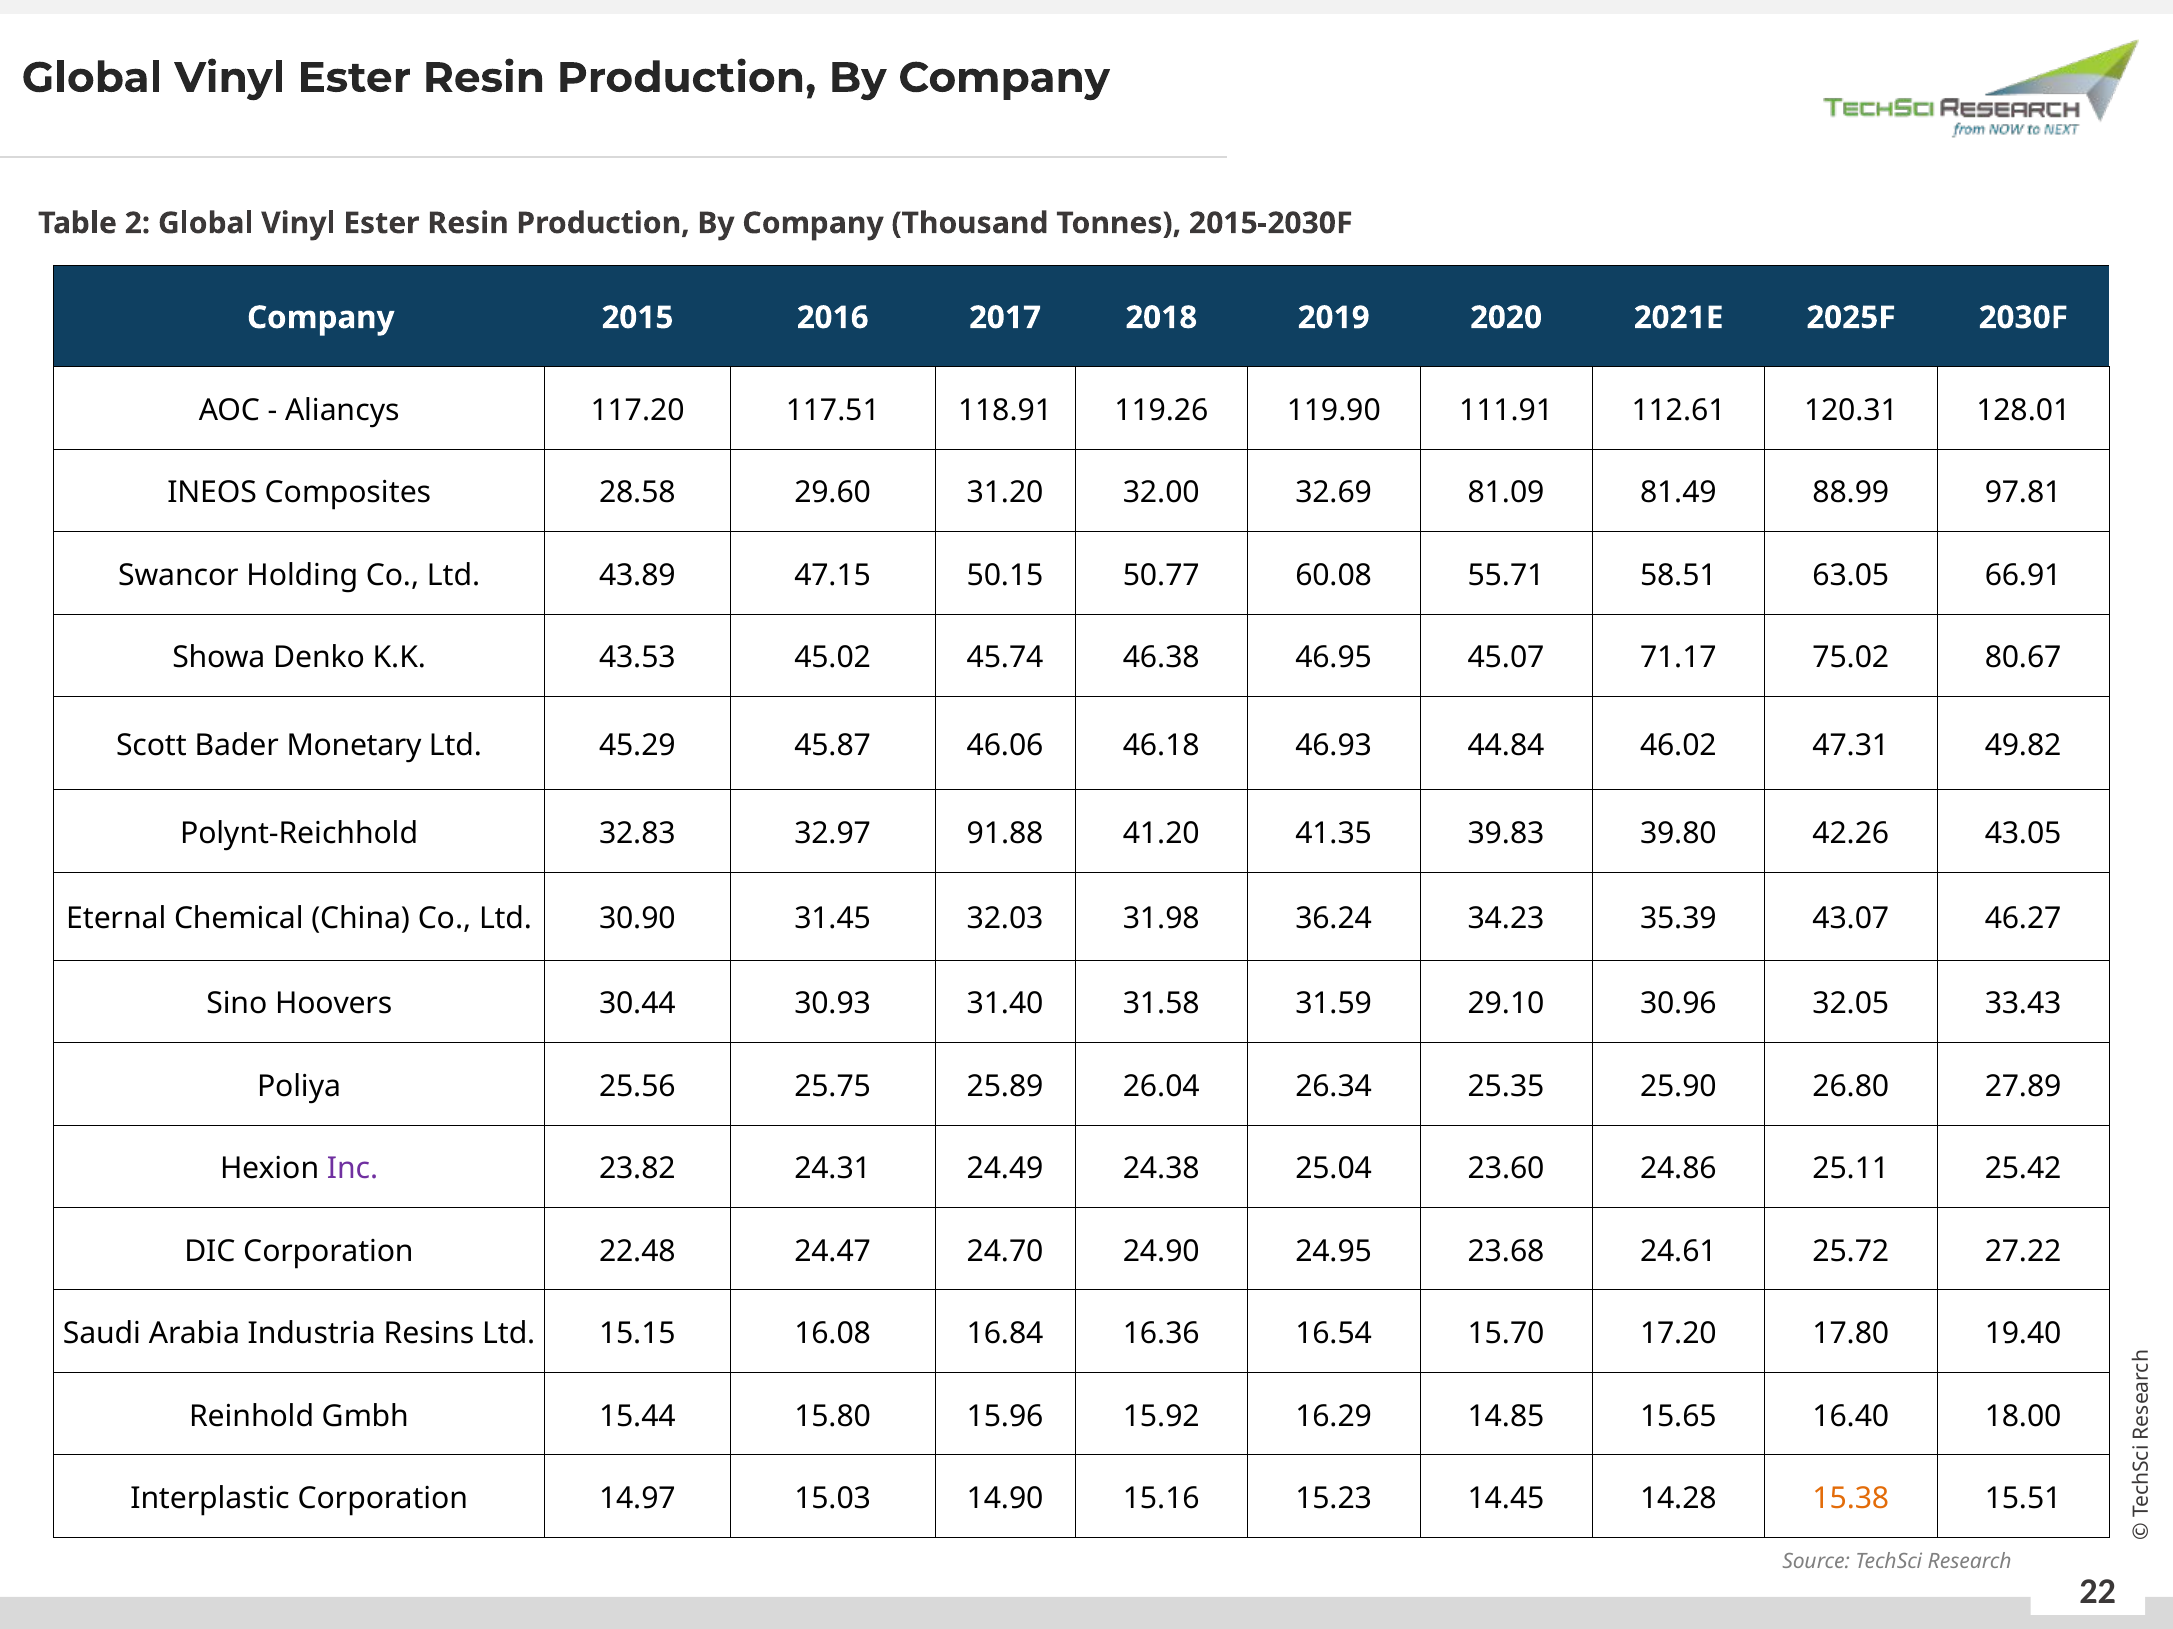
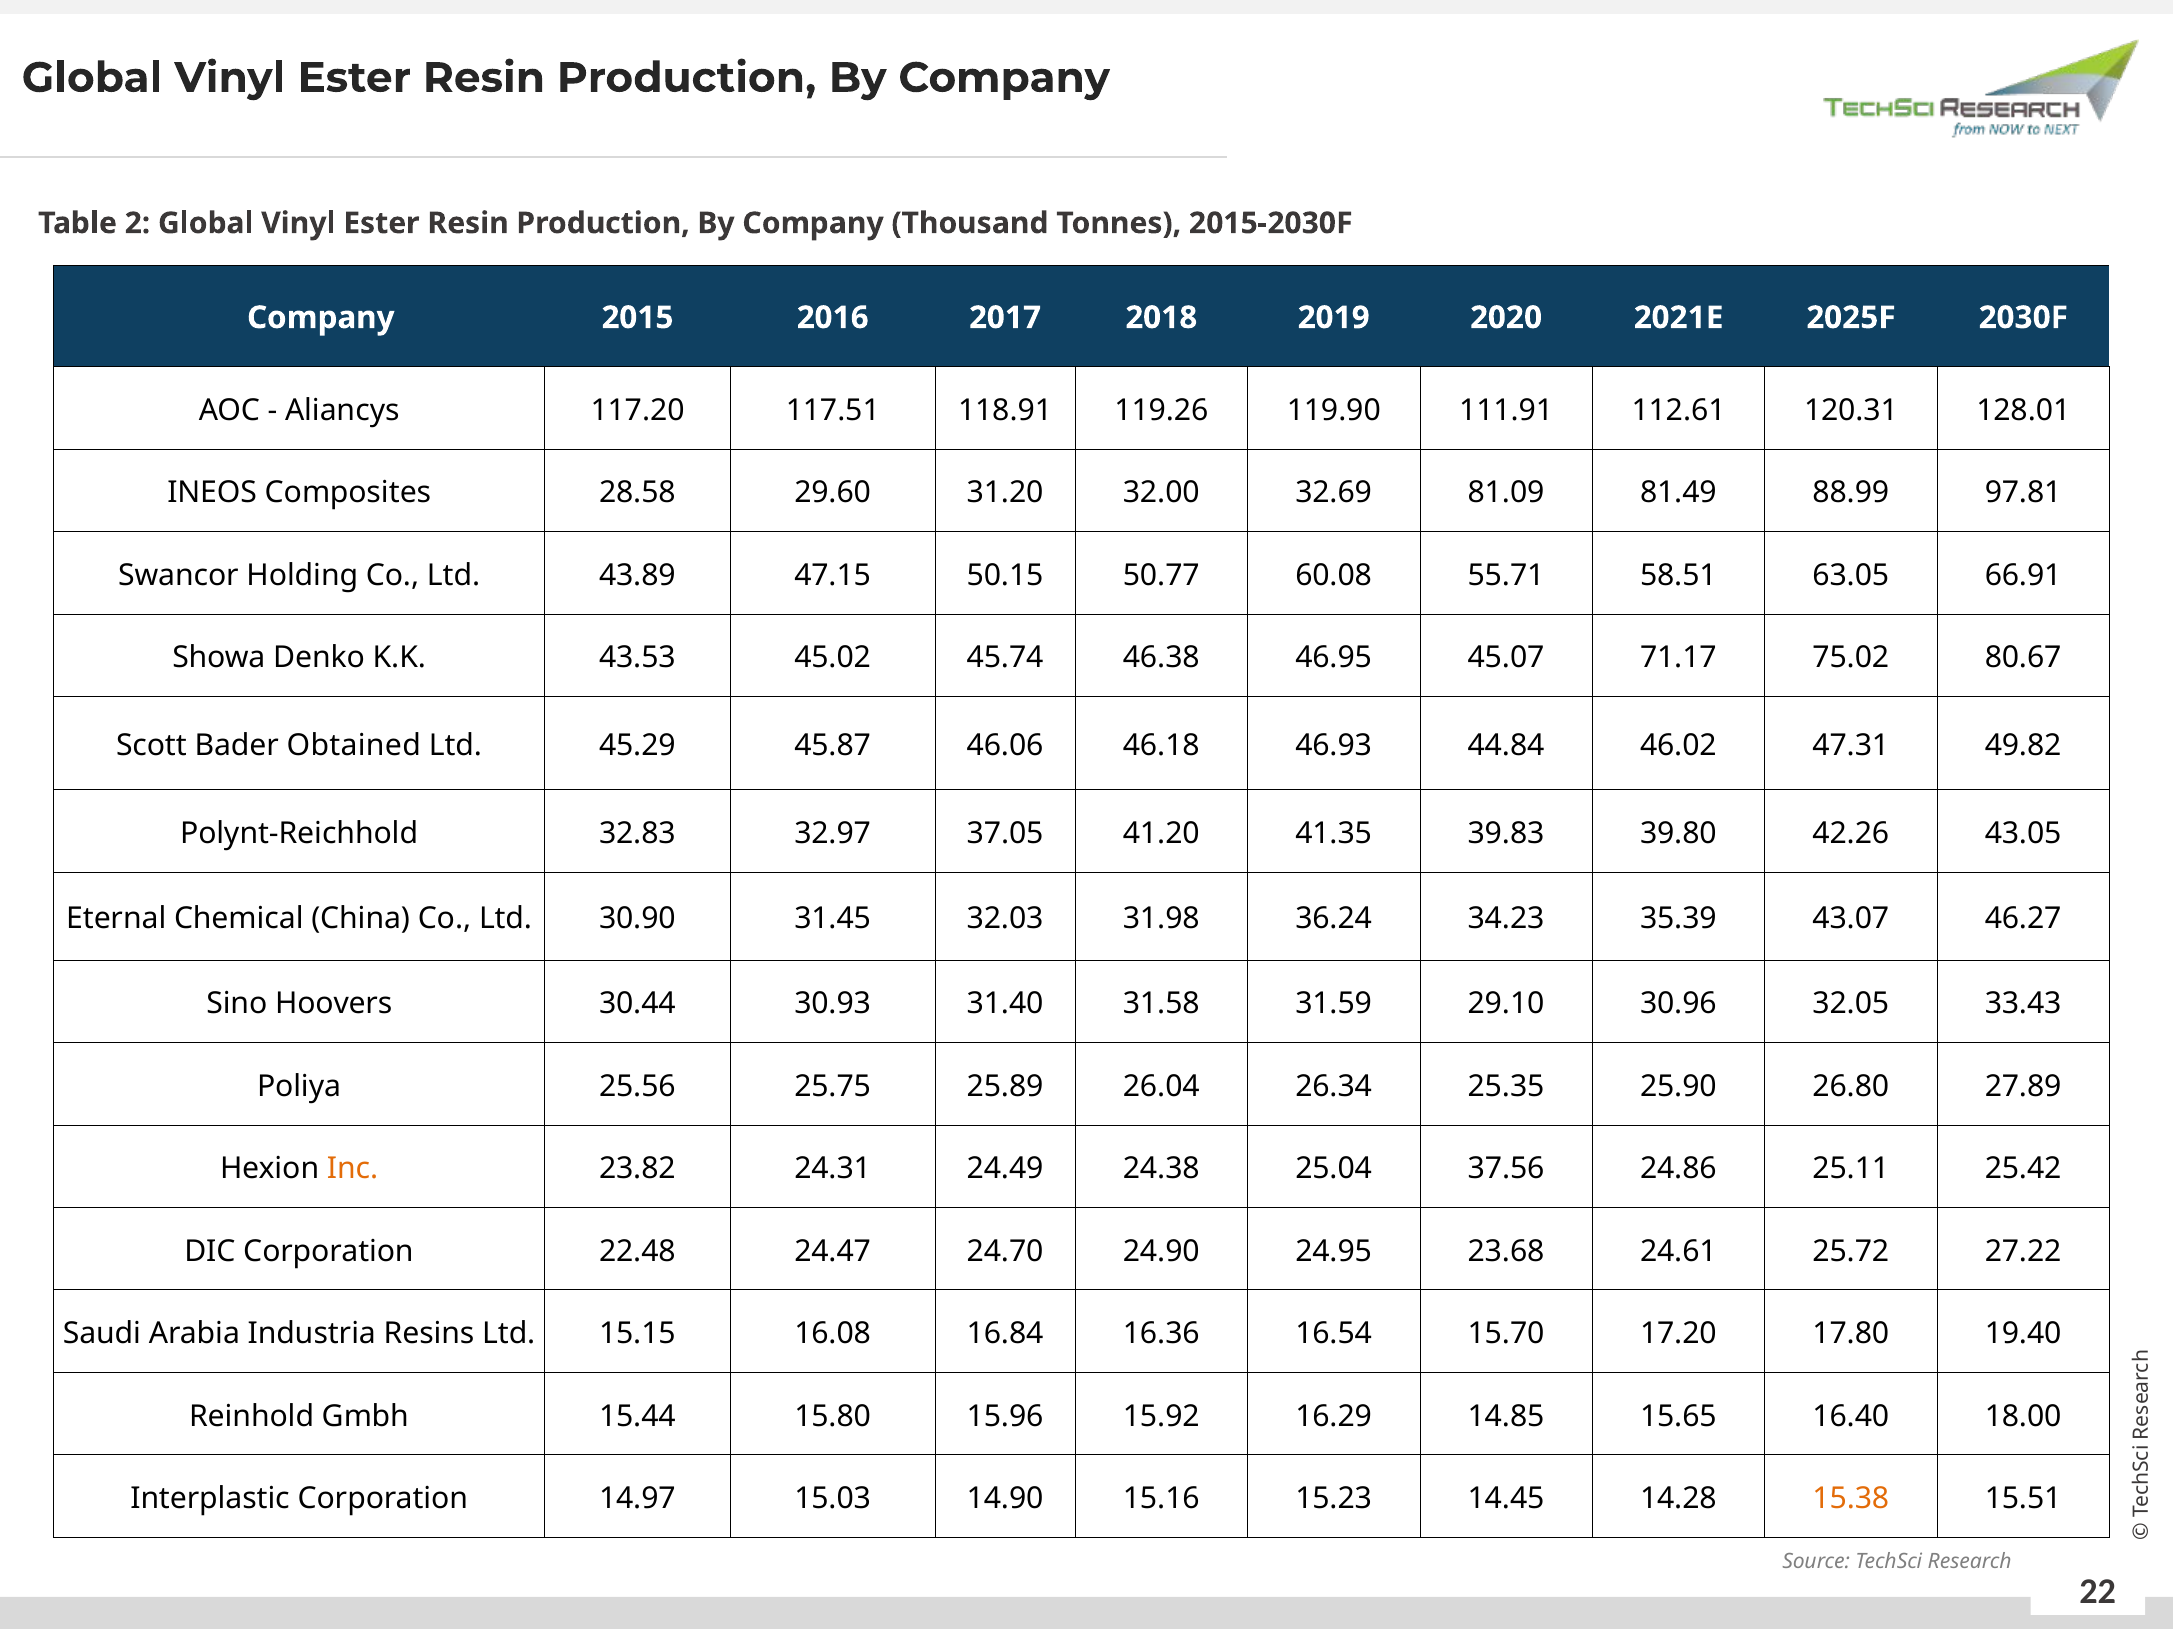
Monetary: Monetary -> Obtained
91.88: 91.88 -> 37.05
Inc colour: purple -> orange
23.60: 23.60 -> 37.56
